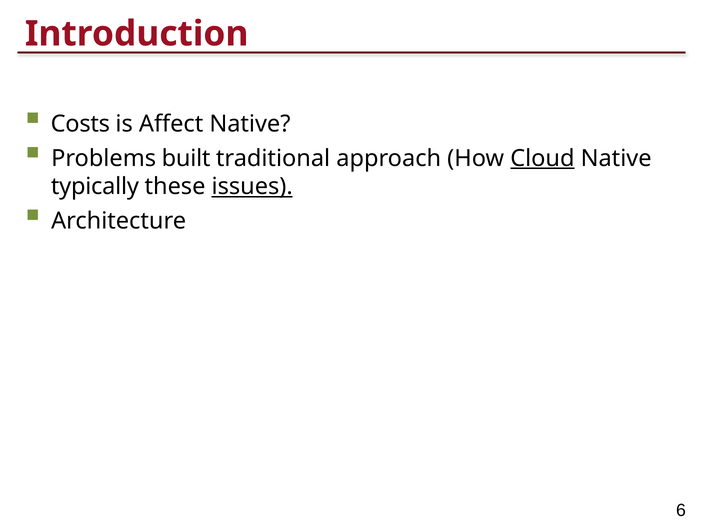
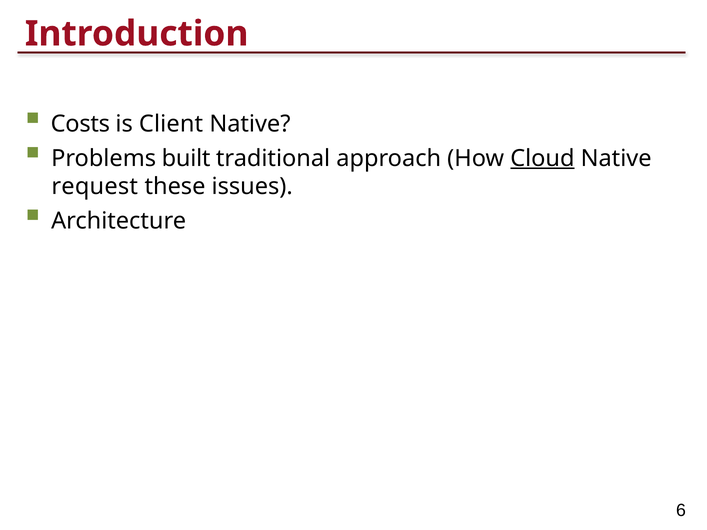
Affect: Affect -> Client
typically: typically -> request
issues underline: present -> none
